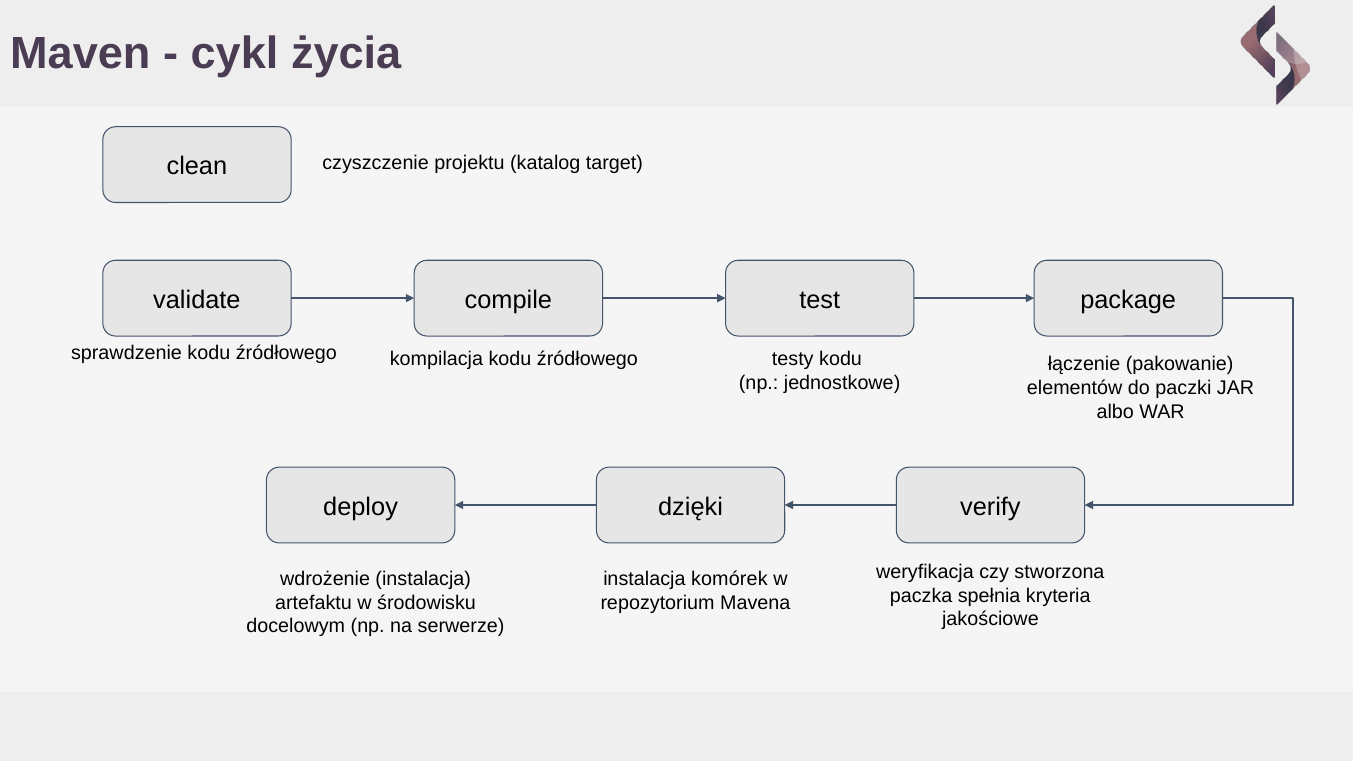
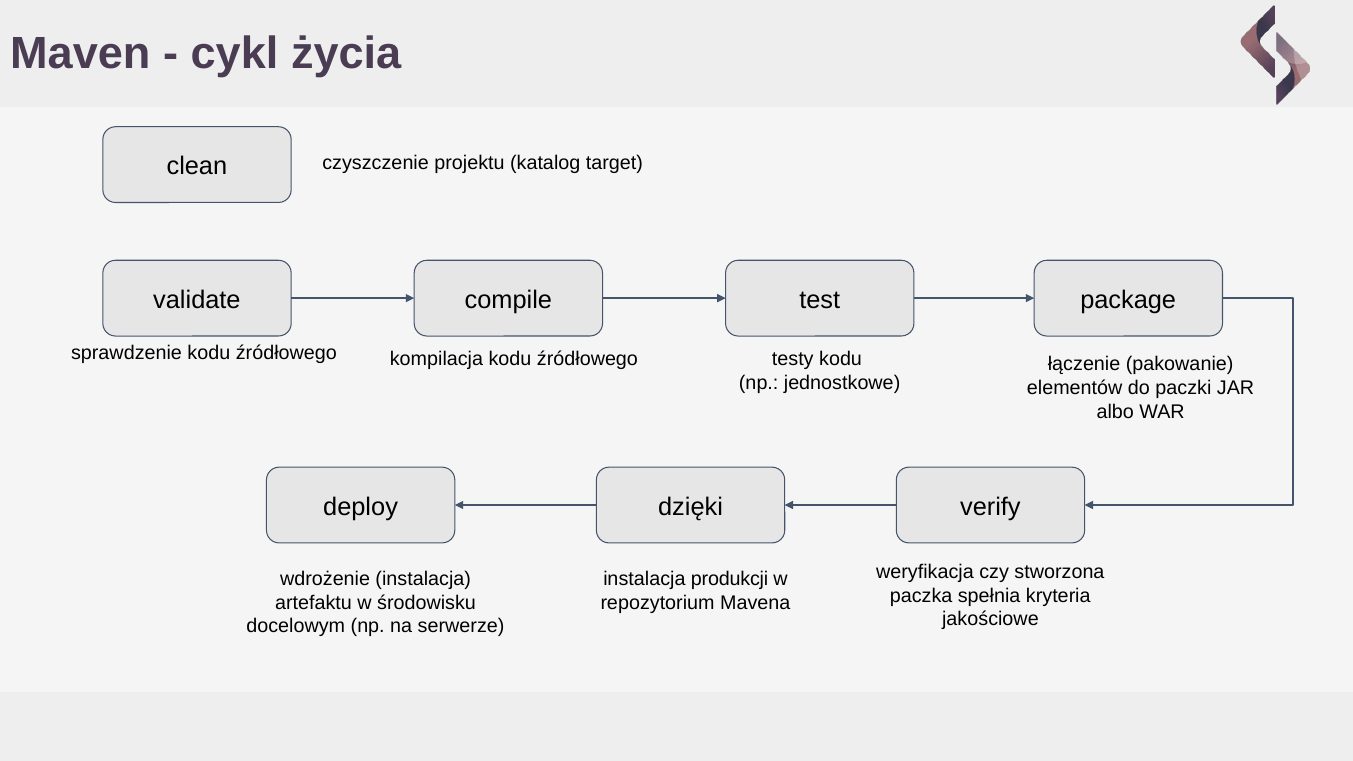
komórek: komórek -> produkcji
